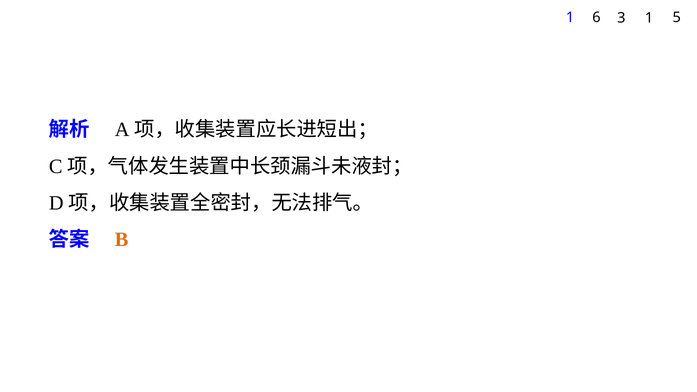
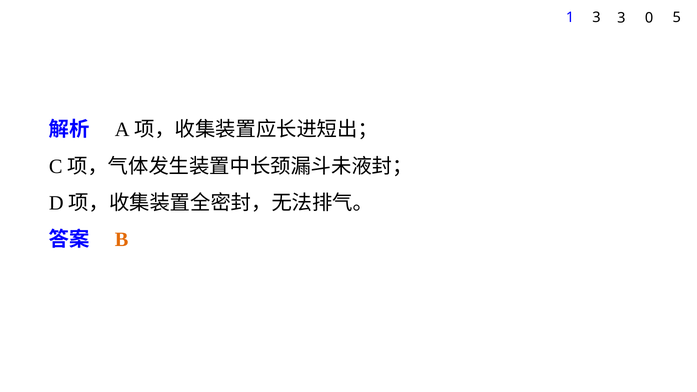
1 6: 6 -> 3
3 1: 1 -> 0
